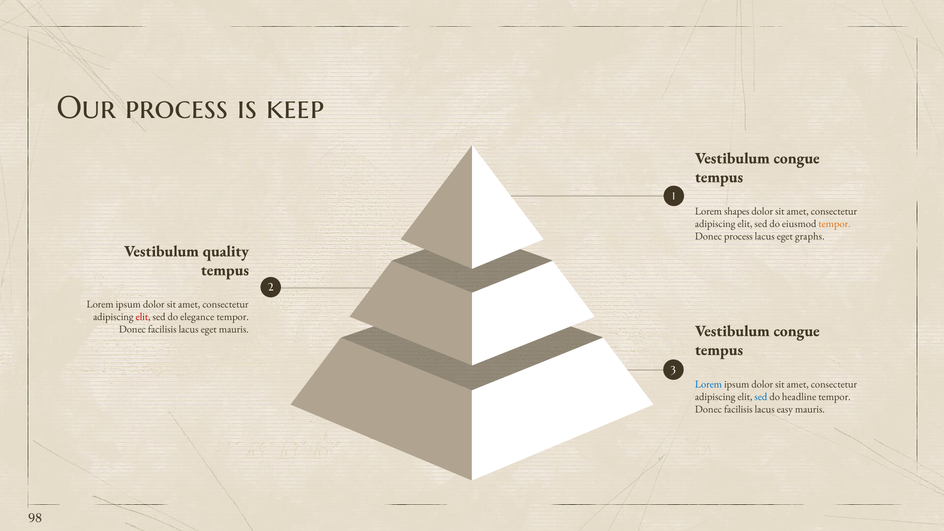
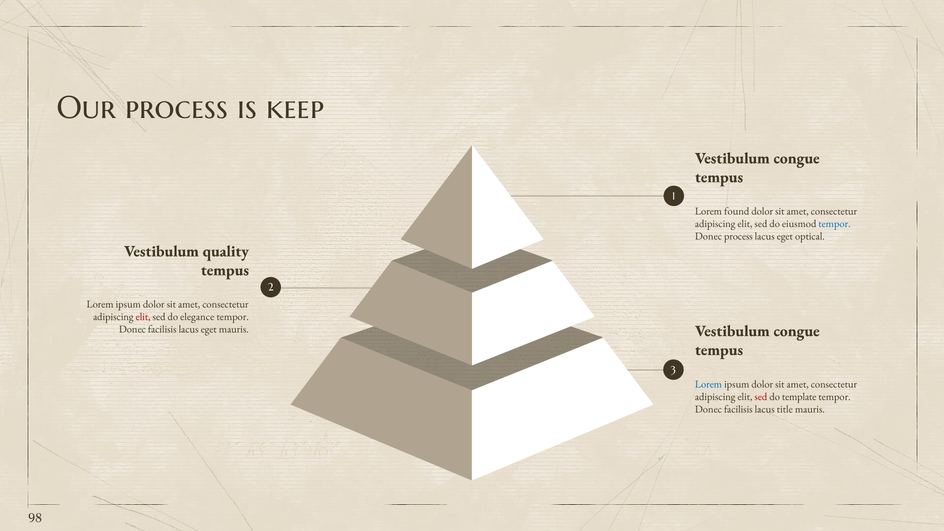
shapes: shapes -> found
tempor at (835, 224) colour: orange -> blue
graphs: graphs -> optical
sed at (761, 397) colour: blue -> red
headline: headline -> template
easy: easy -> title
